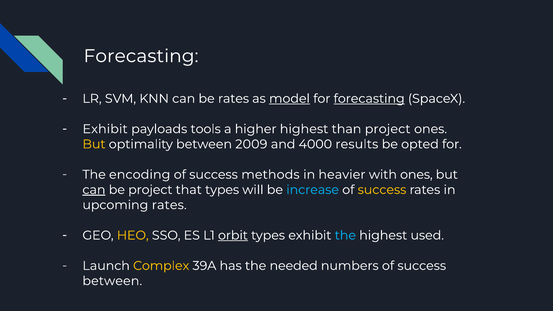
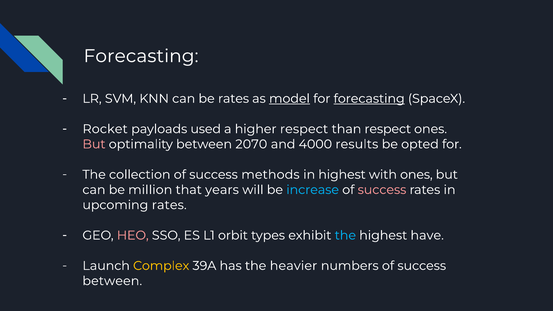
Exhibit at (105, 129): Exhibit -> Rocket
tools: tools -> used
higher highest: highest -> respect
than project: project -> respect
But at (94, 144) colour: yellow -> pink
2009: 2009 -> 2070
encoding: encoding -> collection
in heavier: heavier -> highest
can at (94, 190) underline: present -> none
be project: project -> million
that types: types -> years
success at (382, 190) colour: yellow -> pink
HEO colour: yellow -> pink
orbit underline: present -> none
used: used -> have
needed: needed -> heavier
